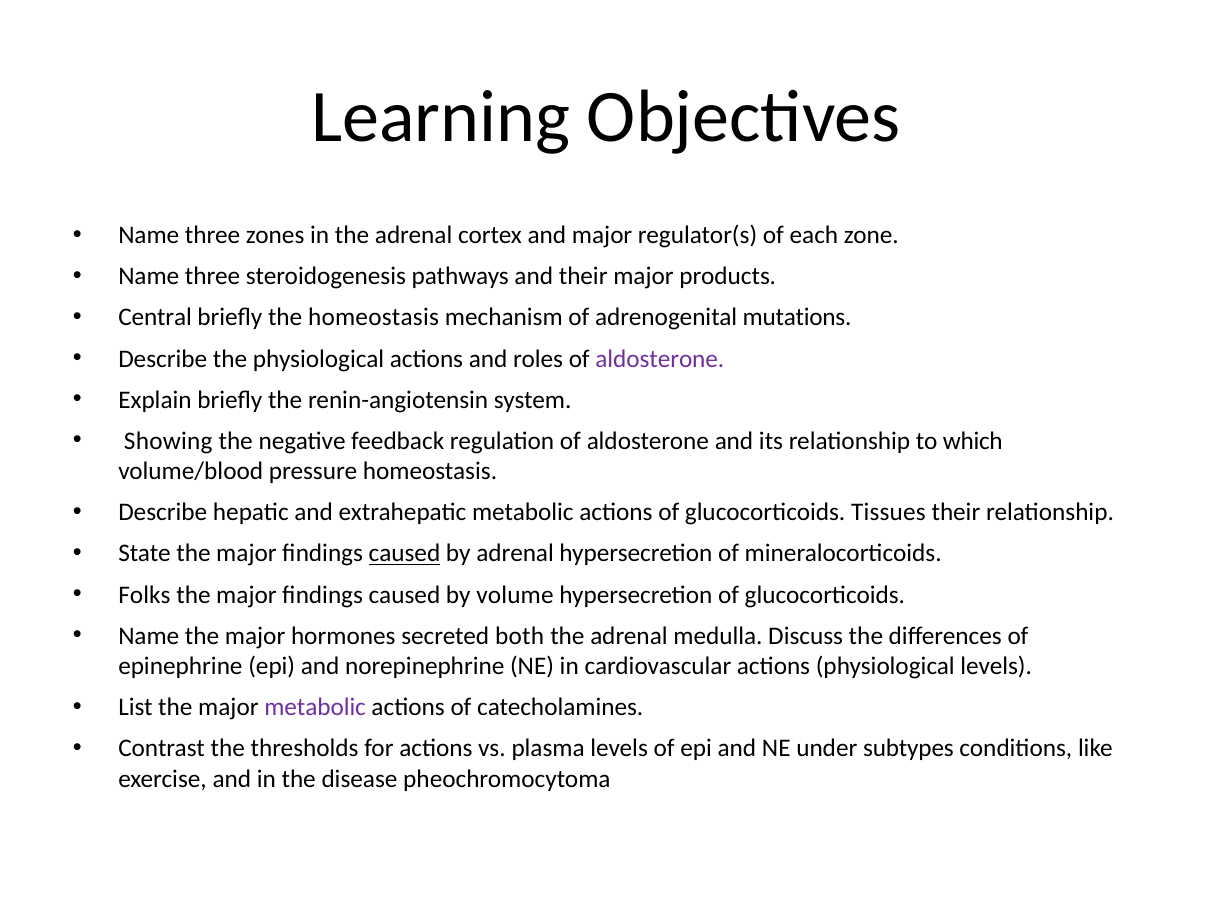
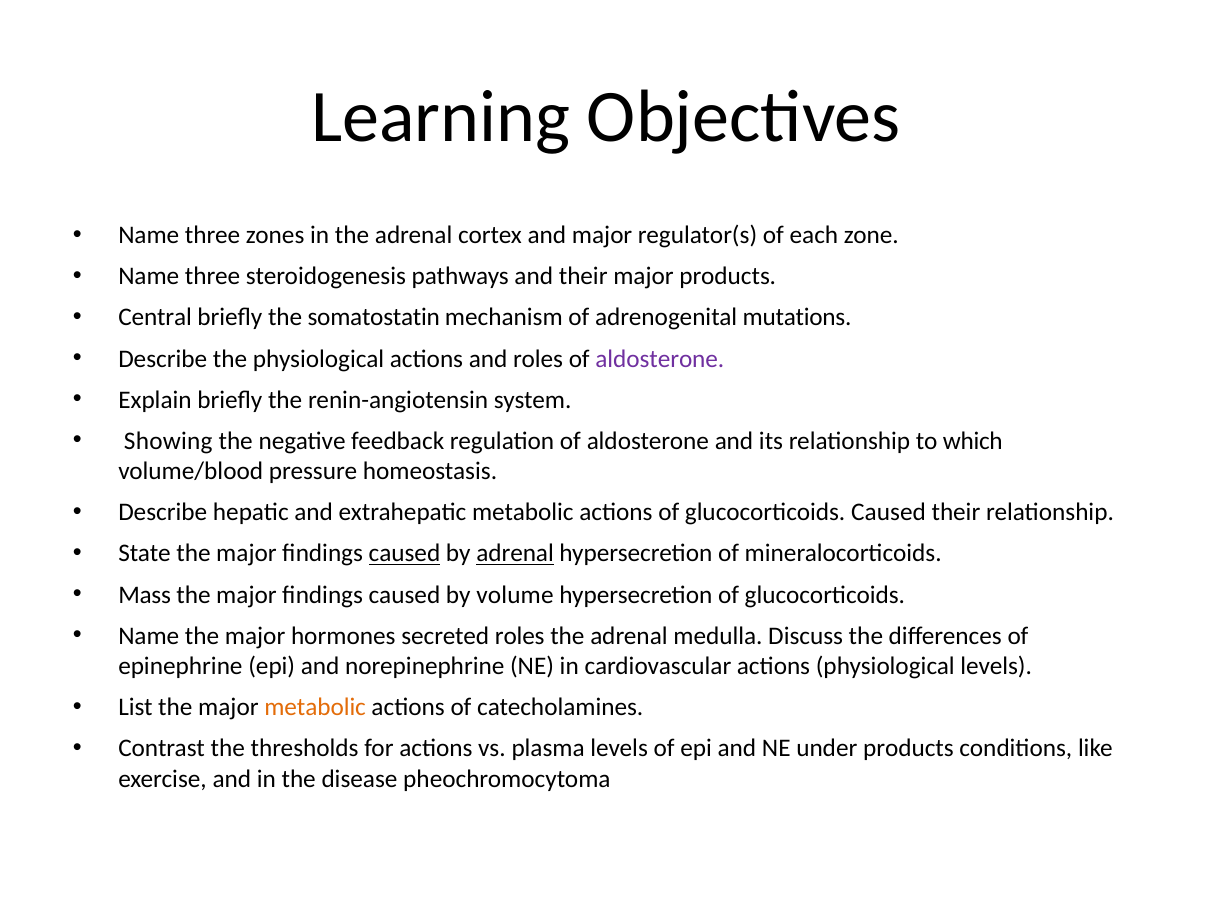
the homeostasis: homeostasis -> somatostatin
glucocorticoids Tissues: Tissues -> Caused
adrenal at (515, 553) underline: none -> present
Folks: Folks -> Mass
secreted both: both -> roles
metabolic at (315, 707) colour: purple -> orange
under subtypes: subtypes -> products
